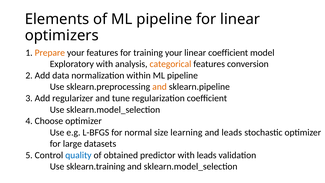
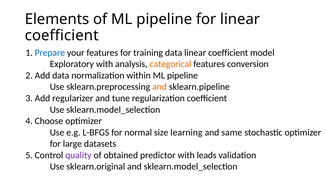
optimizers at (62, 35): optimizers -> coefficient
Prepare colour: orange -> blue
training your: your -> data
and leads: leads -> same
quality colour: blue -> purple
sklearn.training: sklearn.training -> sklearn.original
